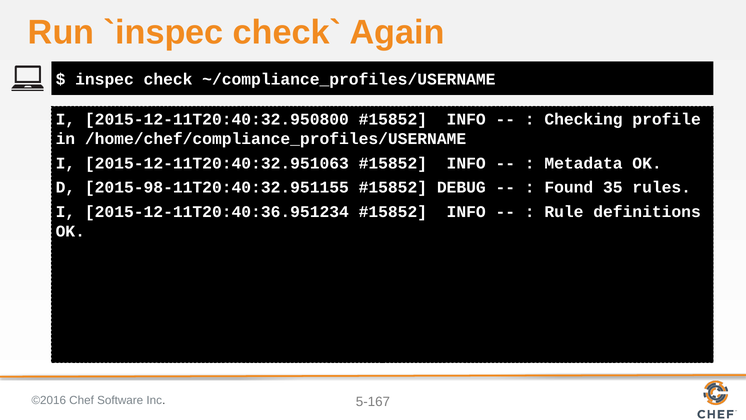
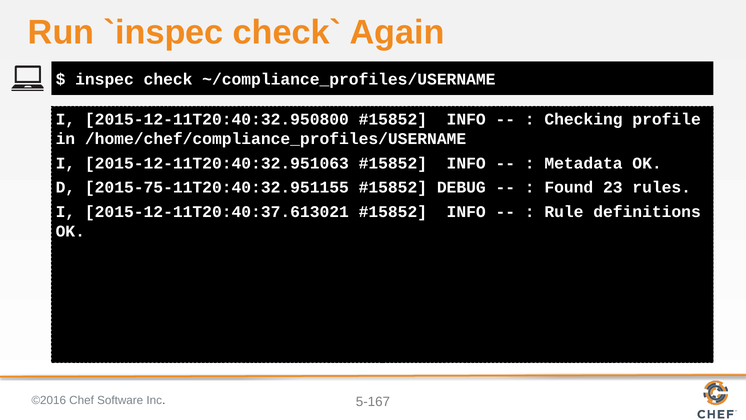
2015-98-11T20:40:32.951155: 2015-98-11T20:40:32.951155 -> 2015-75-11T20:40:32.951155
35: 35 -> 23
2015-12-11T20:40:36.951234: 2015-12-11T20:40:36.951234 -> 2015-12-11T20:40:37.613021
